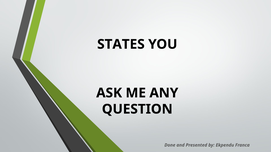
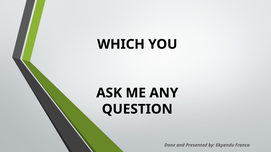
STATES: STATES -> WHICH
